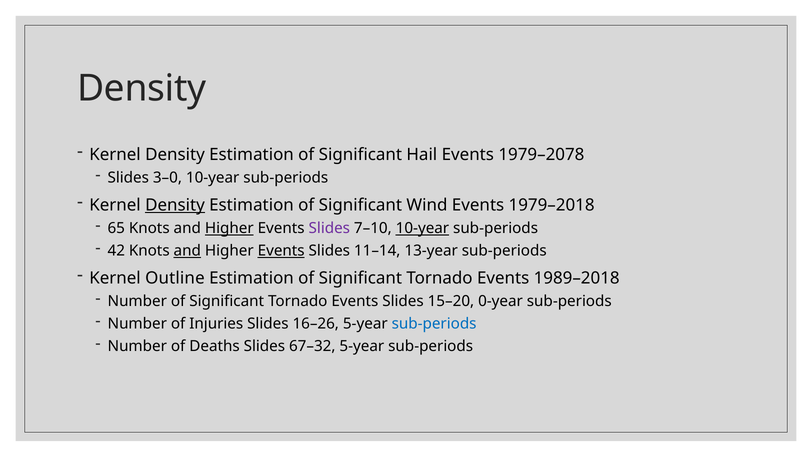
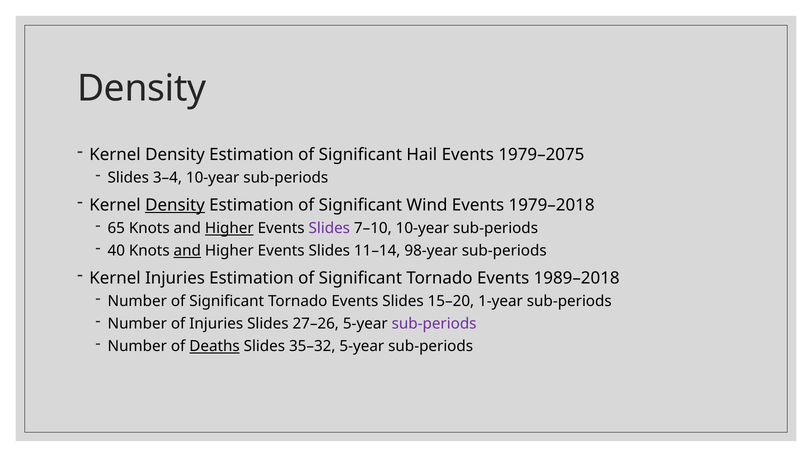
1979–2078: 1979–2078 -> 1979–2075
3–0: 3–0 -> 3–4
10-year at (422, 228) underline: present -> none
42: 42 -> 40
Events at (281, 251) underline: present -> none
13-year: 13-year -> 98-year
Kernel Outline: Outline -> Injuries
0-year: 0-year -> 1-year
16–26: 16–26 -> 27–26
sub-periods at (434, 324) colour: blue -> purple
Deaths underline: none -> present
67–32: 67–32 -> 35–32
